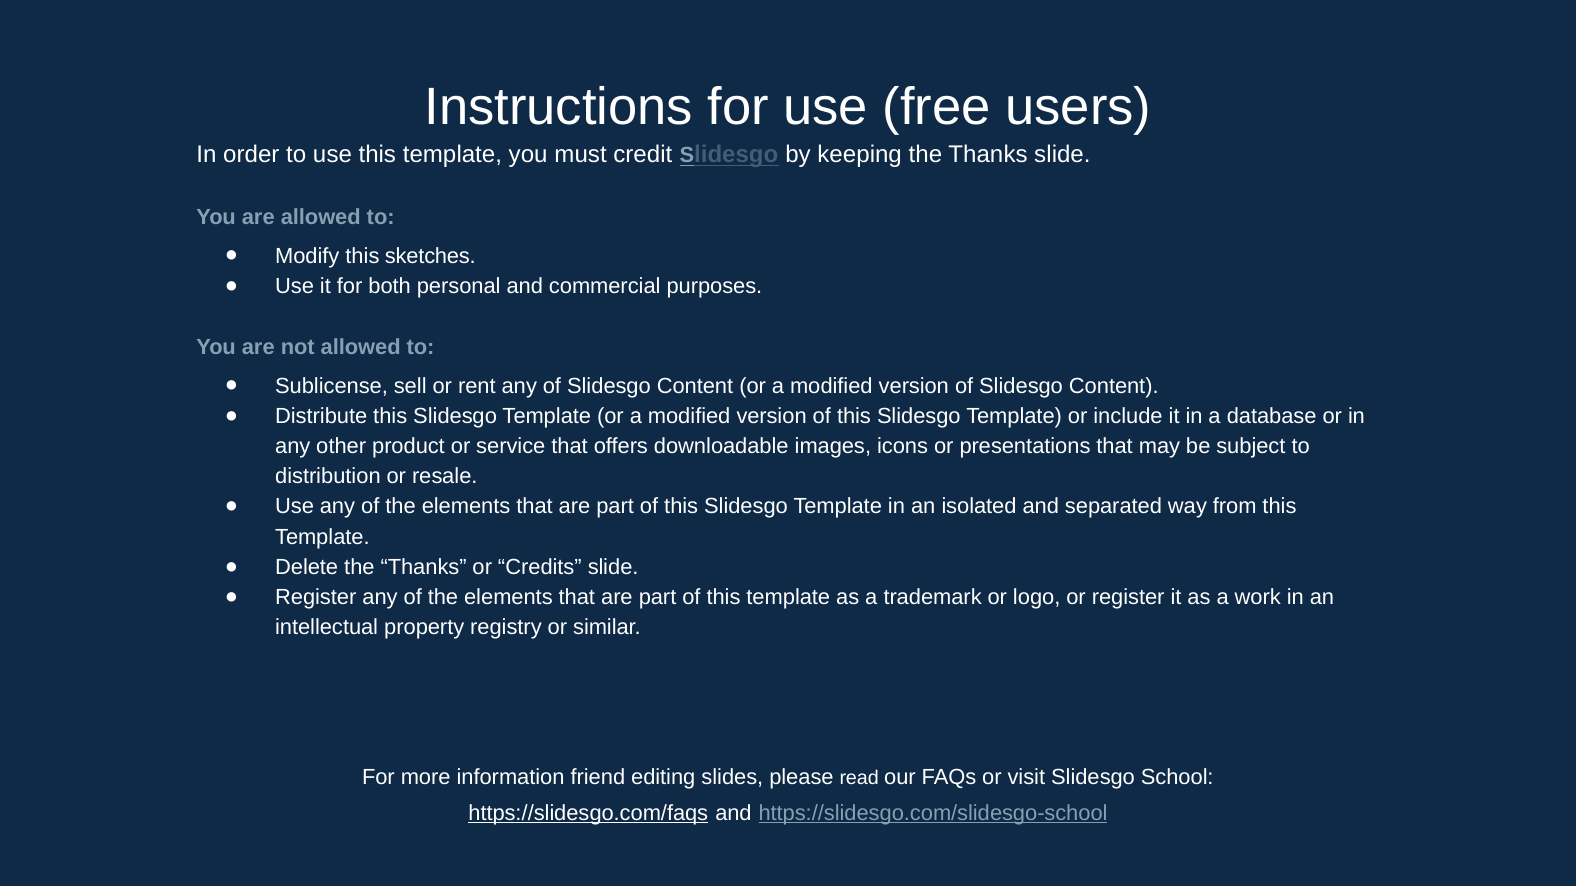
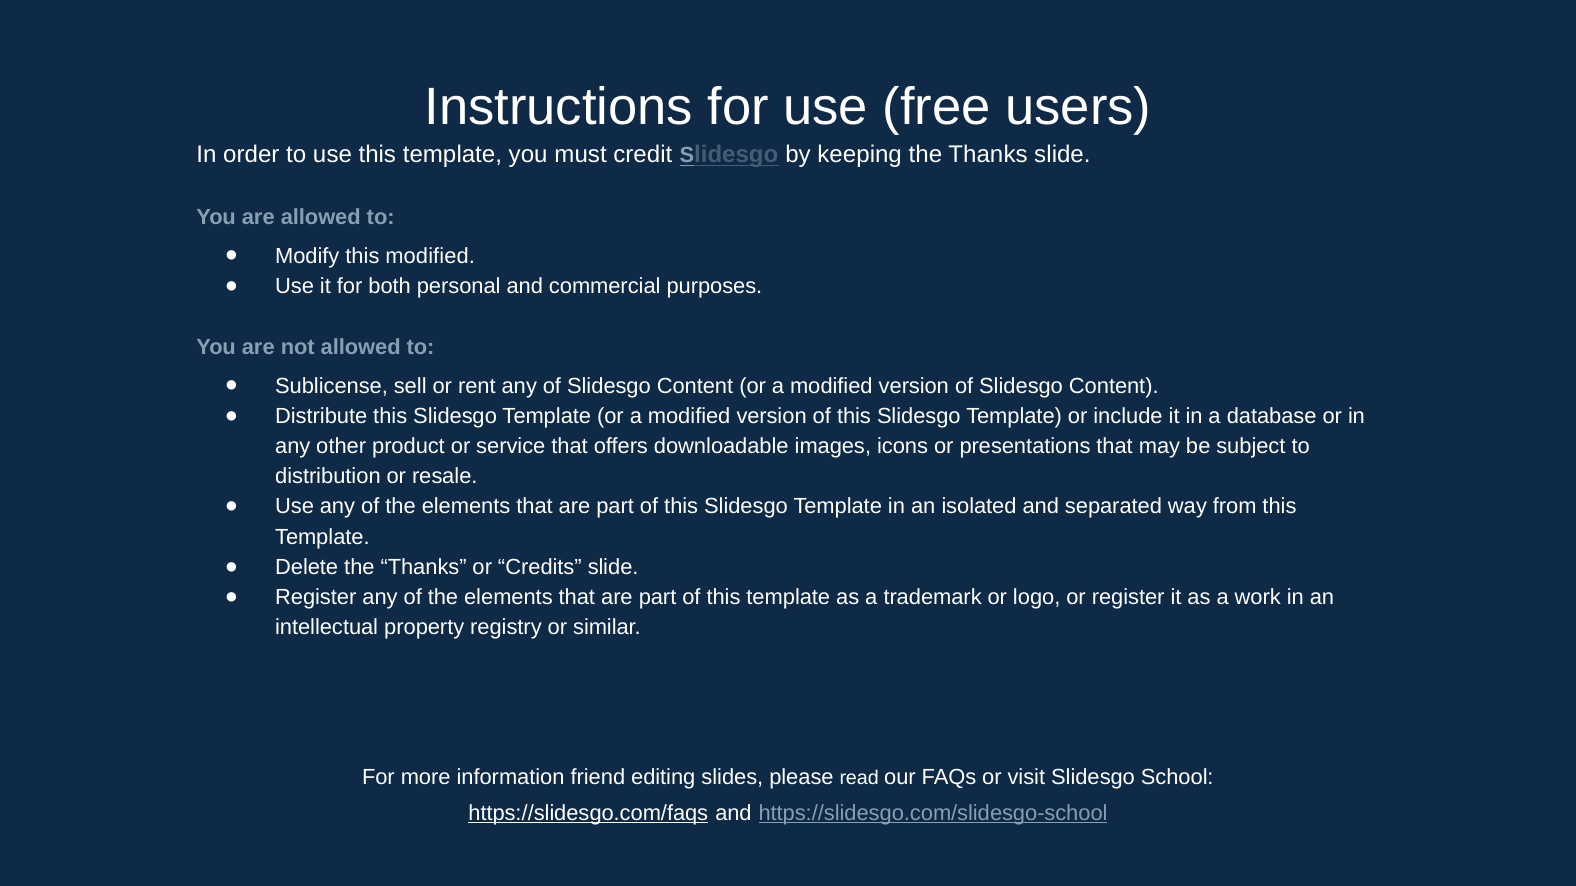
this sketches: sketches -> modified
